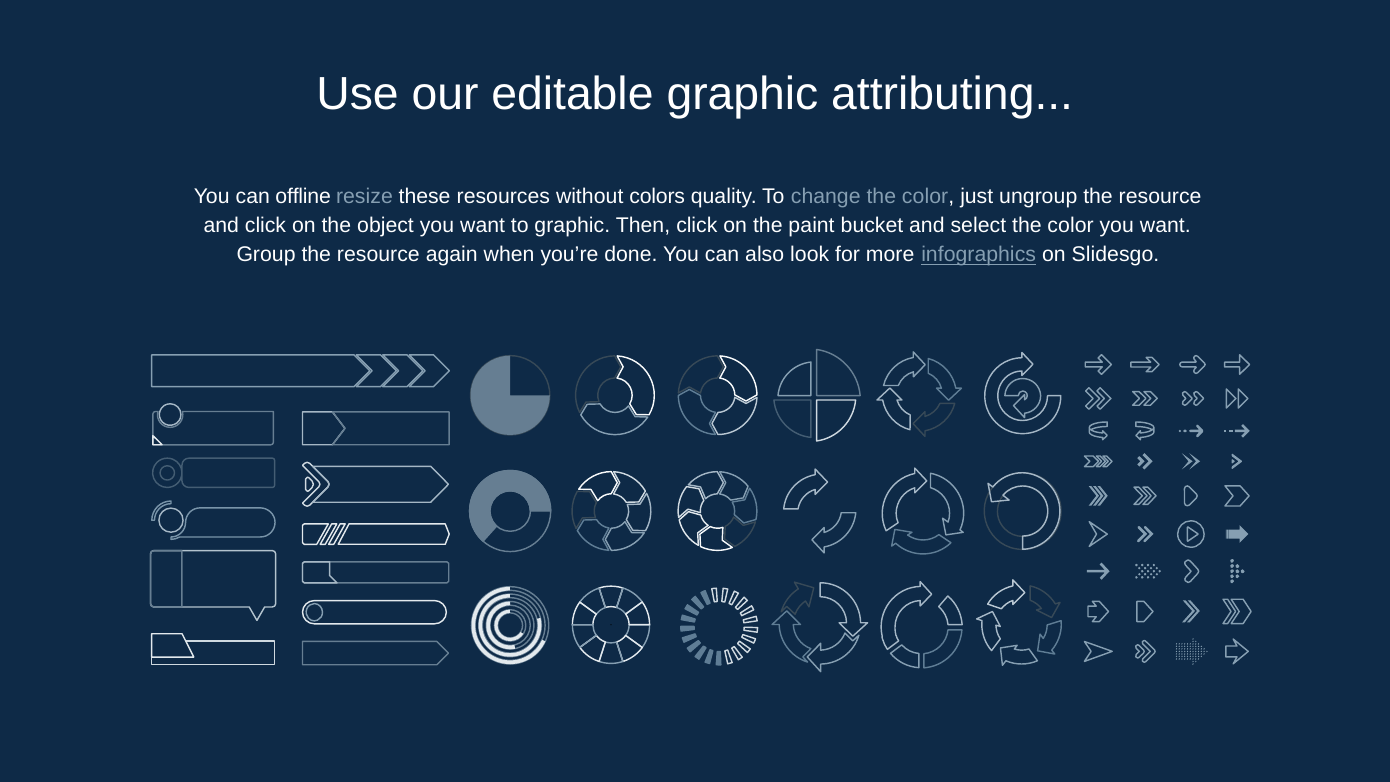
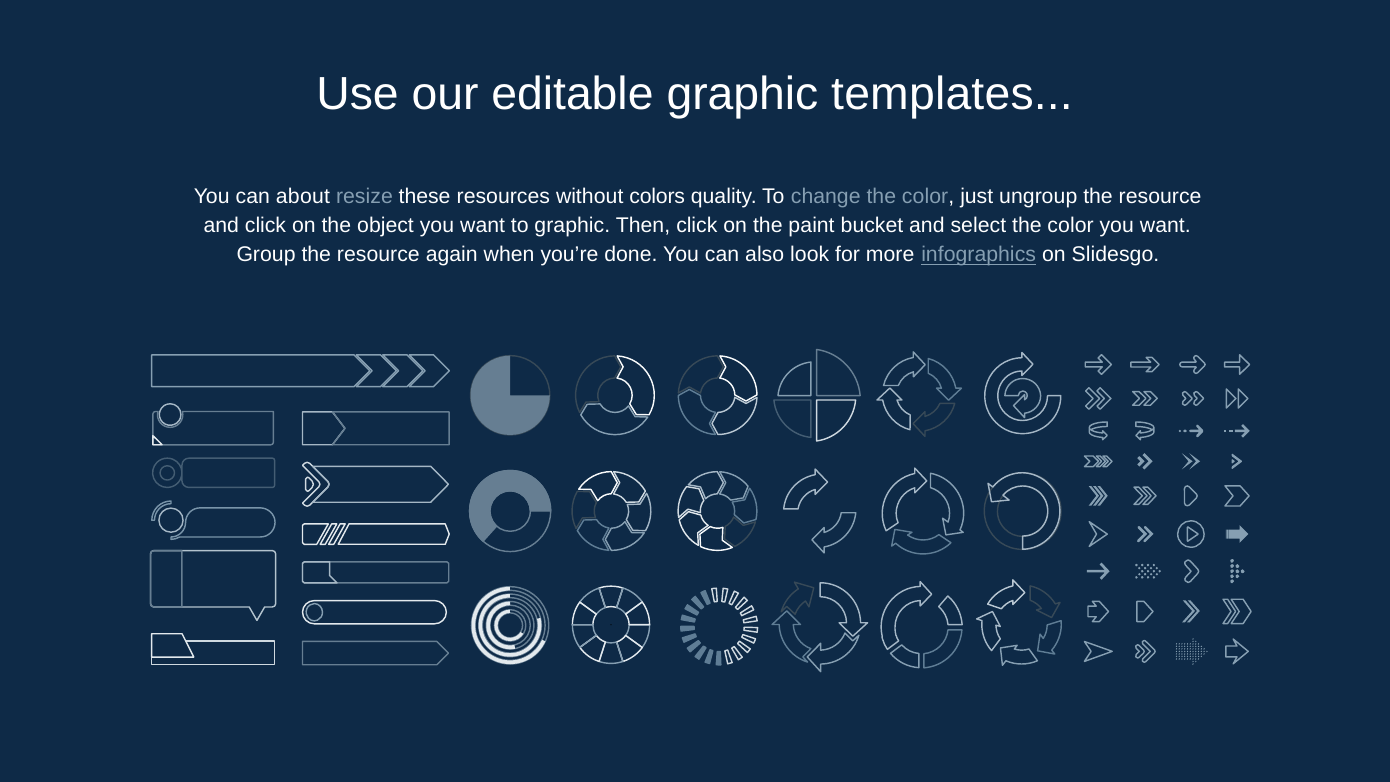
attributing: attributing -> templates
offline: offline -> about
